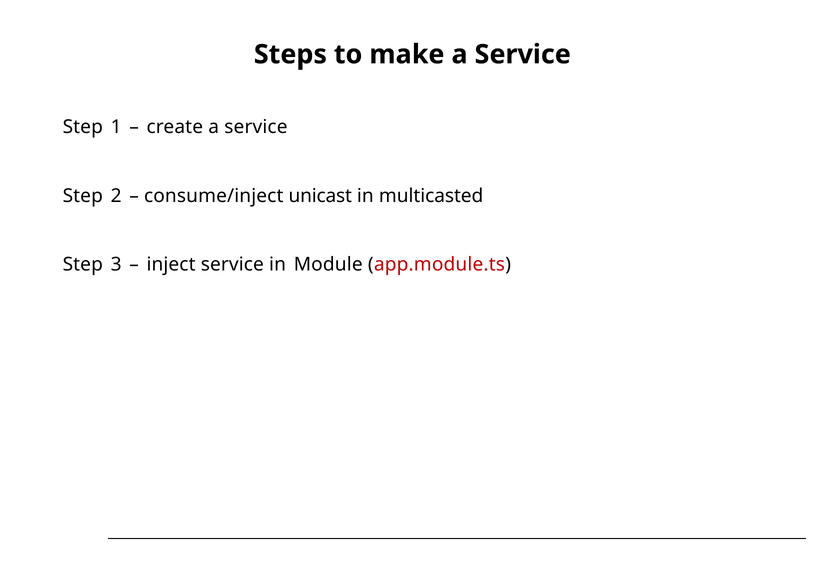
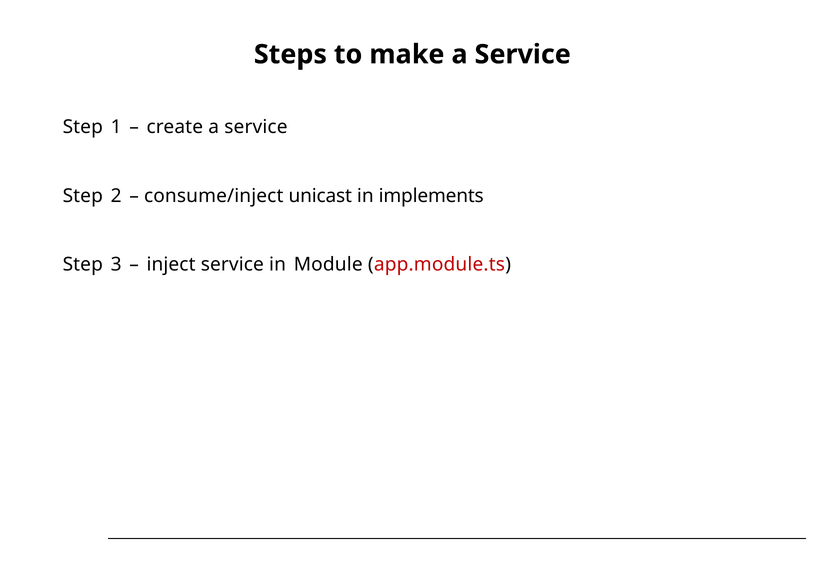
multicasted: multicasted -> implements
